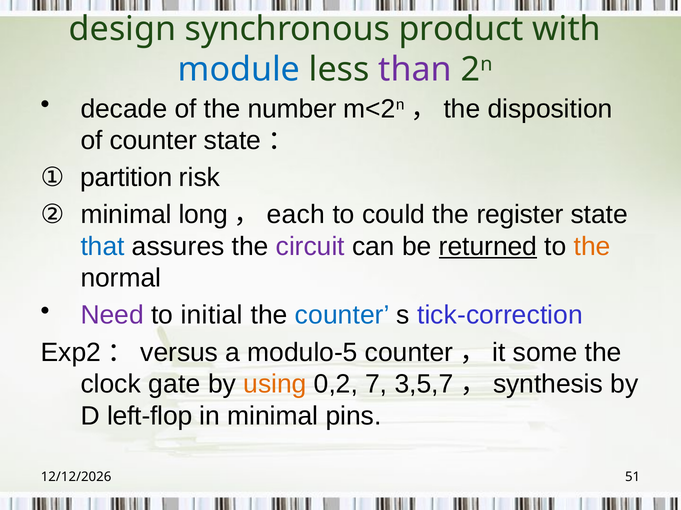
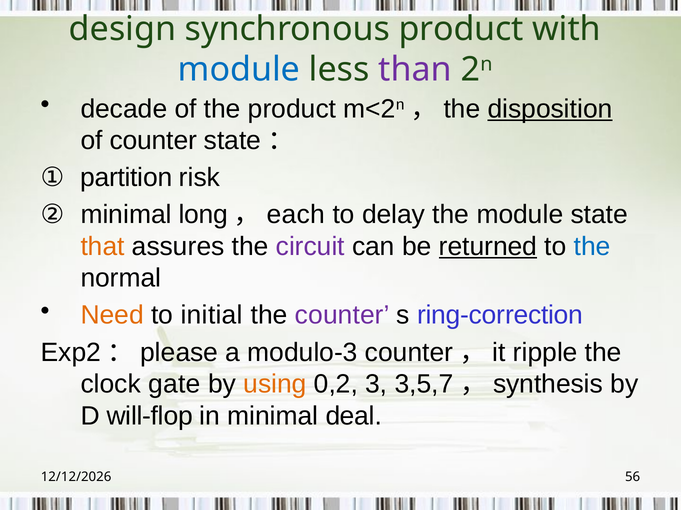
the number: number -> product
disposition underline: none -> present
could: could -> delay
the register: register -> module
that colour: blue -> orange
the at (592, 247) colour: orange -> blue
Need colour: purple -> orange
counter at (342, 316) colour: blue -> purple
tick-correction: tick-correction -> ring-correction
versus: versus -> please
modulo-5: modulo-5 -> modulo-3
some: some -> ripple
7: 7 -> 3
left-flop: left-flop -> will-flop
pins: pins -> deal
51: 51 -> 56
